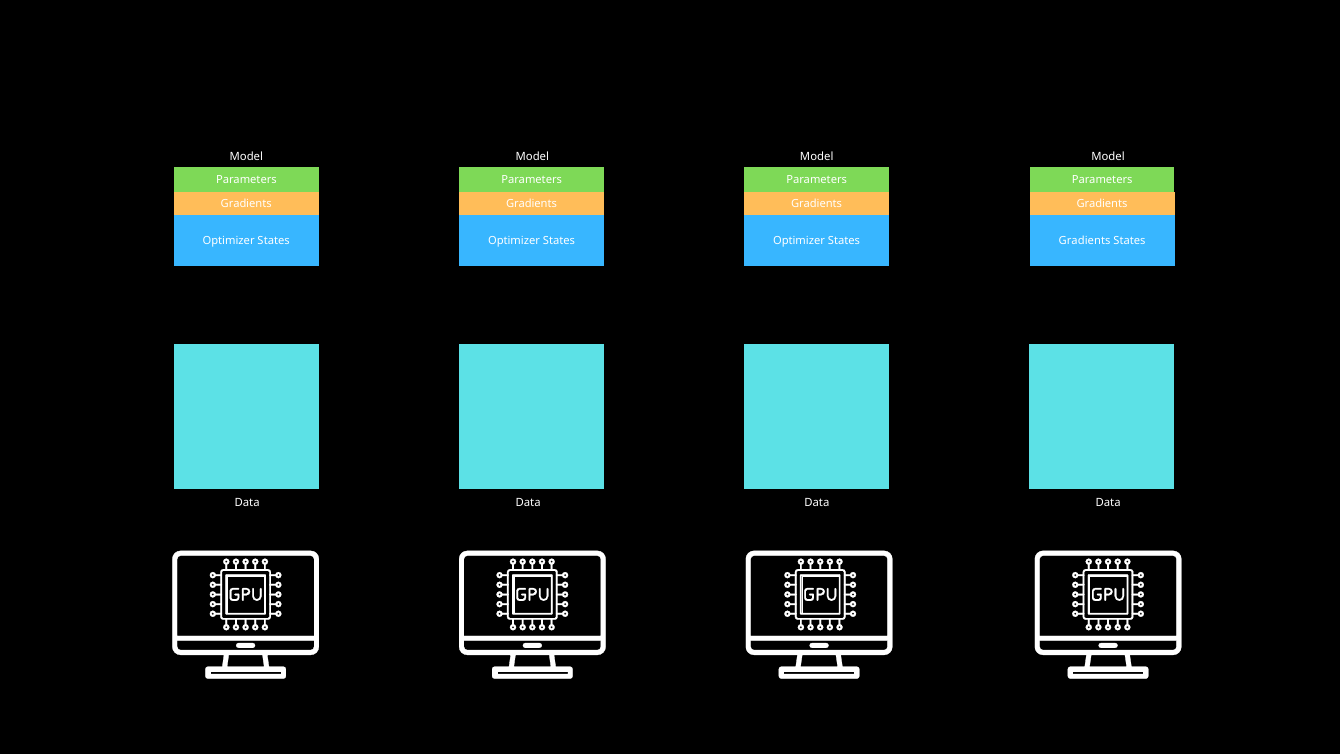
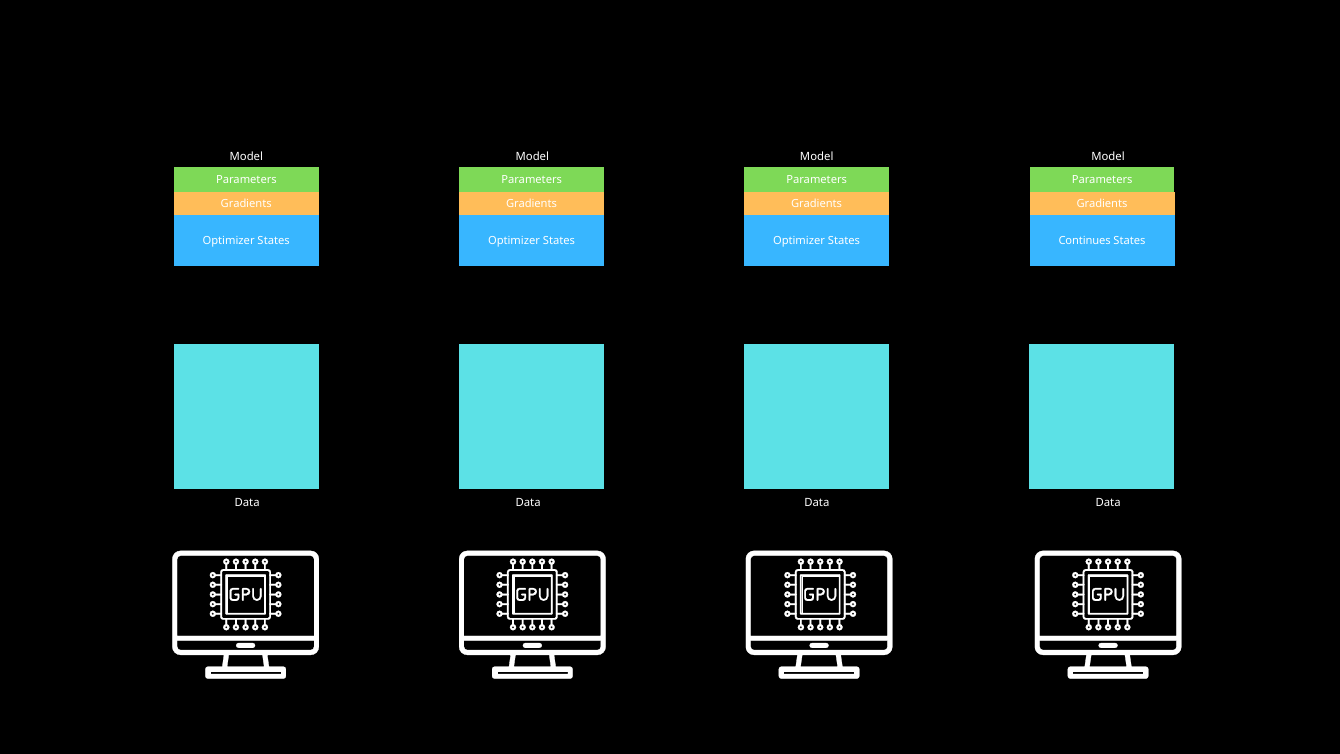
Gradients at (1085, 241): Gradients -> Continues
